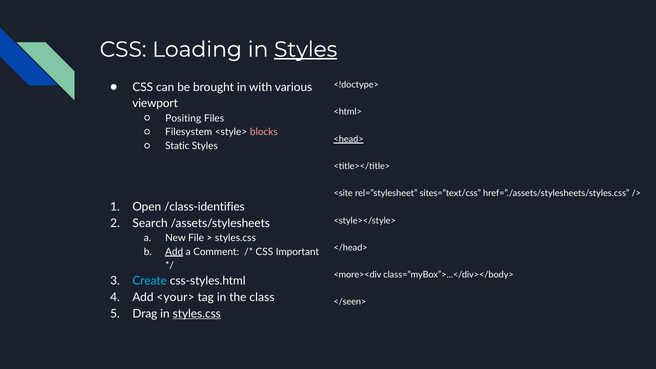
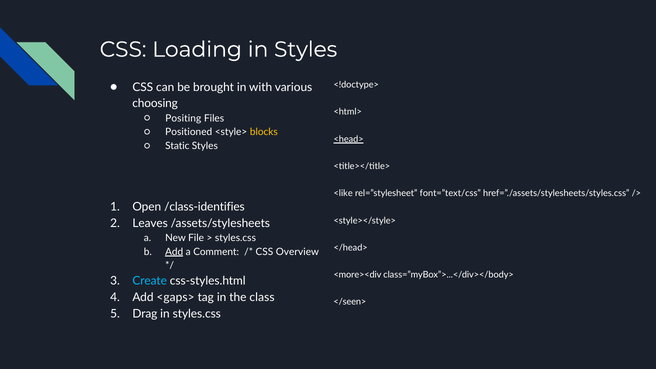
Styles at (306, 49) underline: present -> none
viewport: viewport -> choosing
Filesystem: Filesystem -> Positioned
blocks colour: pink -> yellow
<site: <site -> <like
sites=”text/css: sites=”text/css -> font=”text/css
Search: Search -> Leaves
Important: Important -> Overview
<your>: <your> -> <gaps>
styles.css at (197, 314) underline: present -> none
